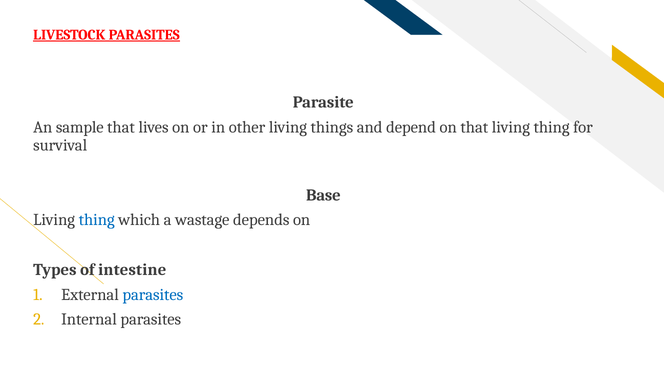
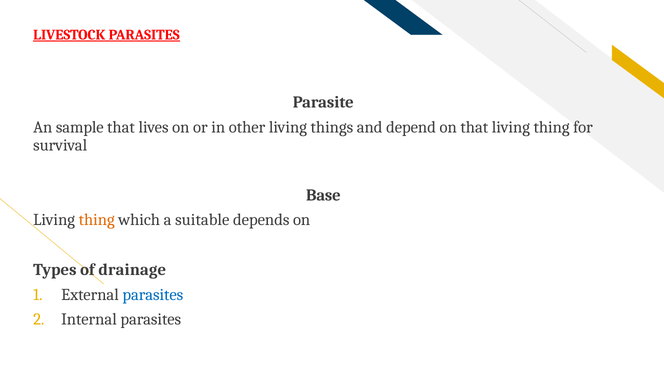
thing at (97, 220) colour: blue -> orange
wastage: wastage -> suitable
intestine: intestine -> drainage
